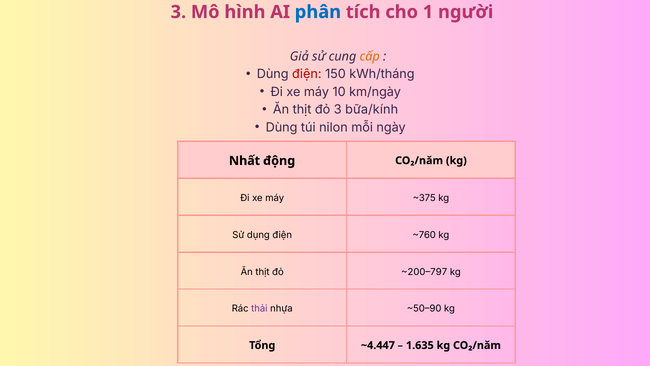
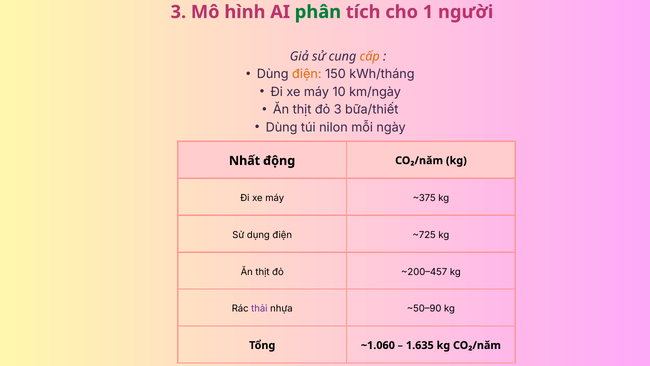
phân colour: blue -> green
điện at (307, 74) colour: red -> orange
bữa/kính: bữa/kính -> bữa/thiết
~760: ~760 -> ~725
~200–797: ~200–797 -> ~200–457
~4.447: ~4.447 -> ~1.060
